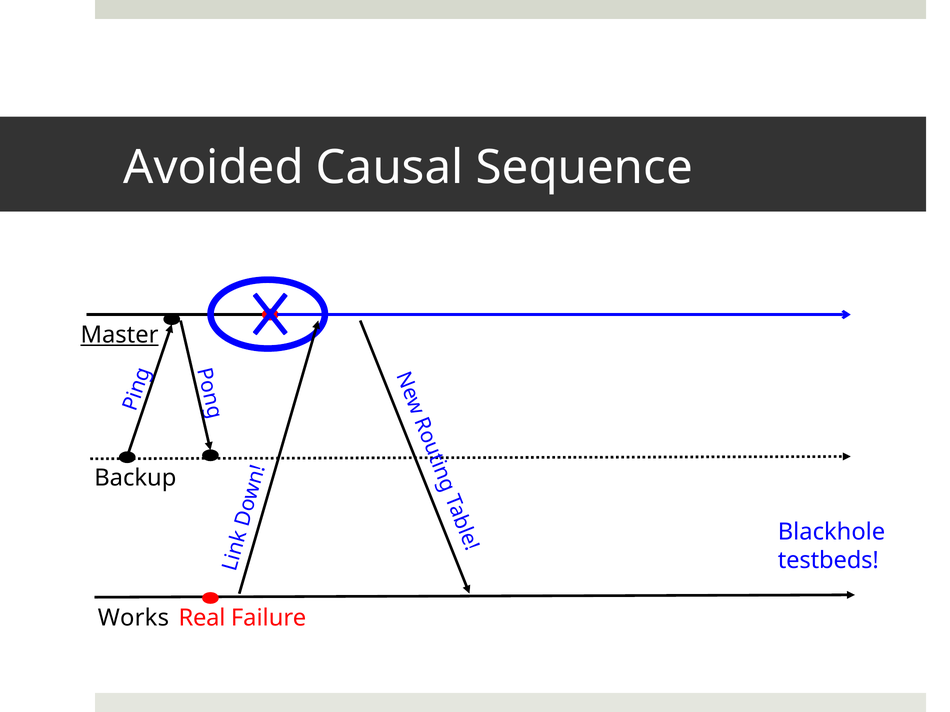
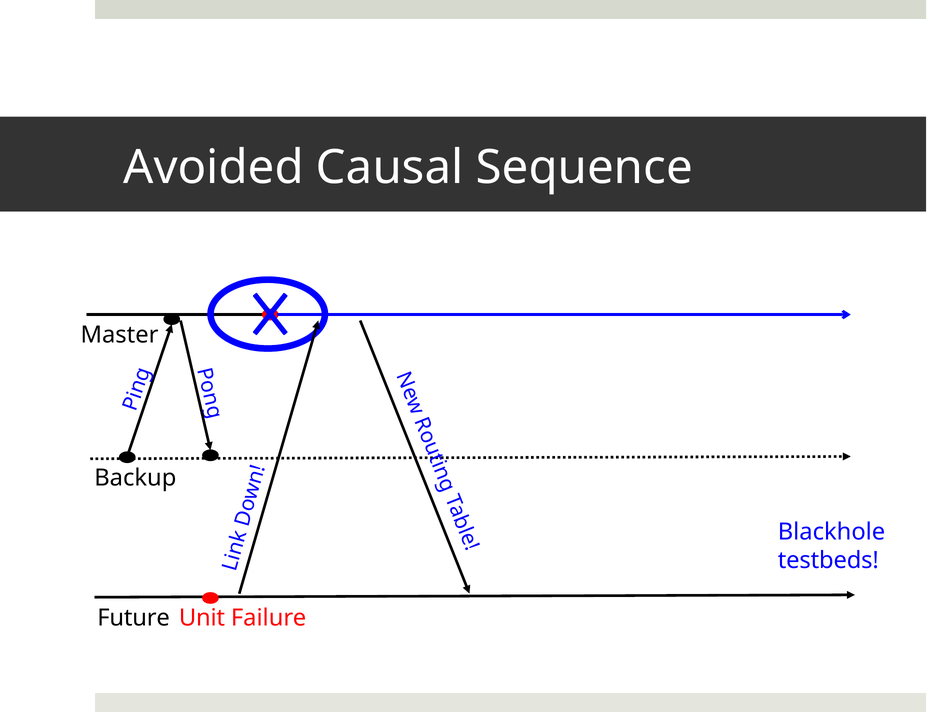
Master underline: present -> none
Works: Works -> Future
Real: Real -> Unit
